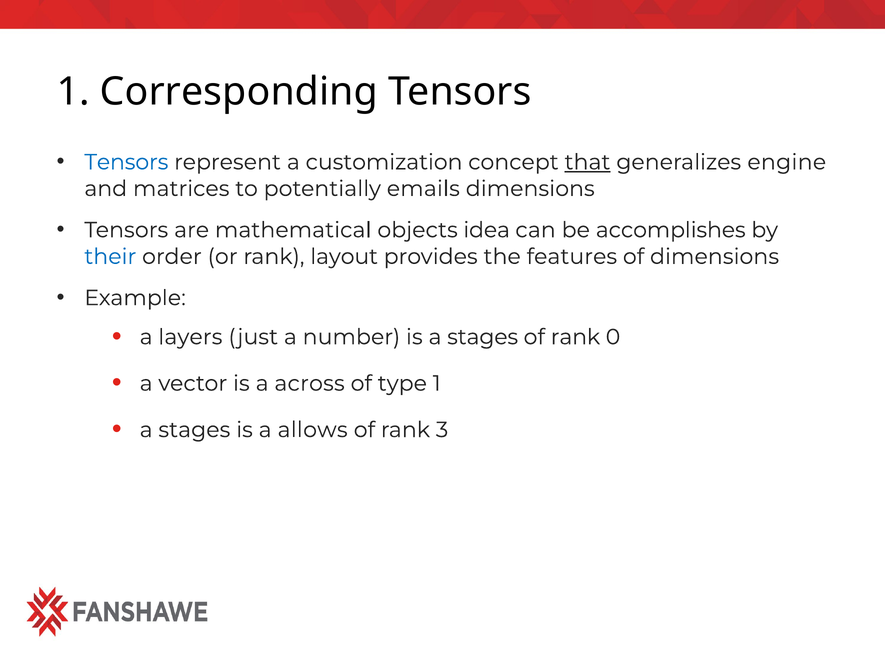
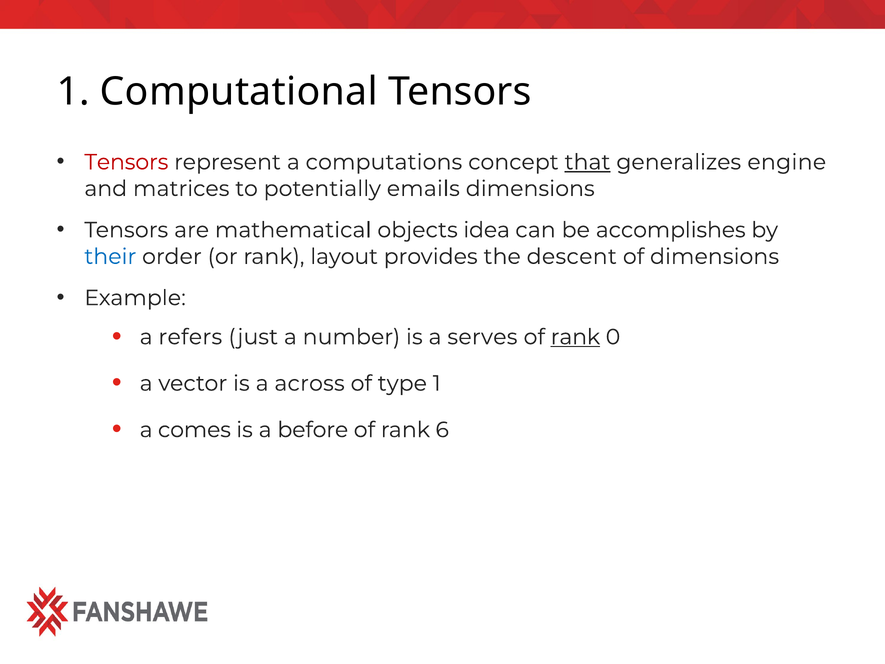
Corresponding: Corresponding -> Computational
Tensors at (126, 162) colour: blue -> red
customization: customization -> computations
features: features -> descent
layers: layers -> refers
is a stages: stages -> serves
rank at (575, 337) underline: none -> present
stages at (194, 430): stages -> comes
allows: allows -> before
3: 3 -> 6
